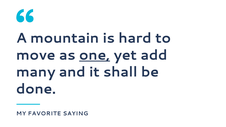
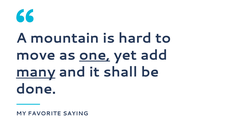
many underline: none -> present
